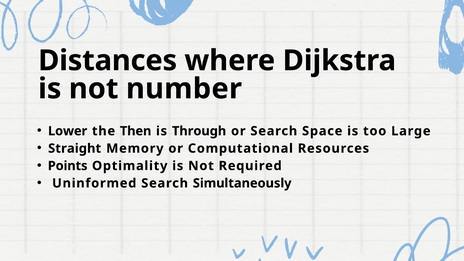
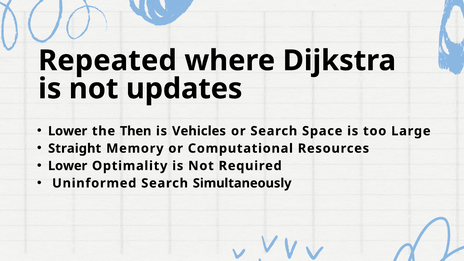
Distances: Distances -> Repeated
number: number -> updates
Through: Through -> Vehicles
Points at (68, 166): Points -> Lower
